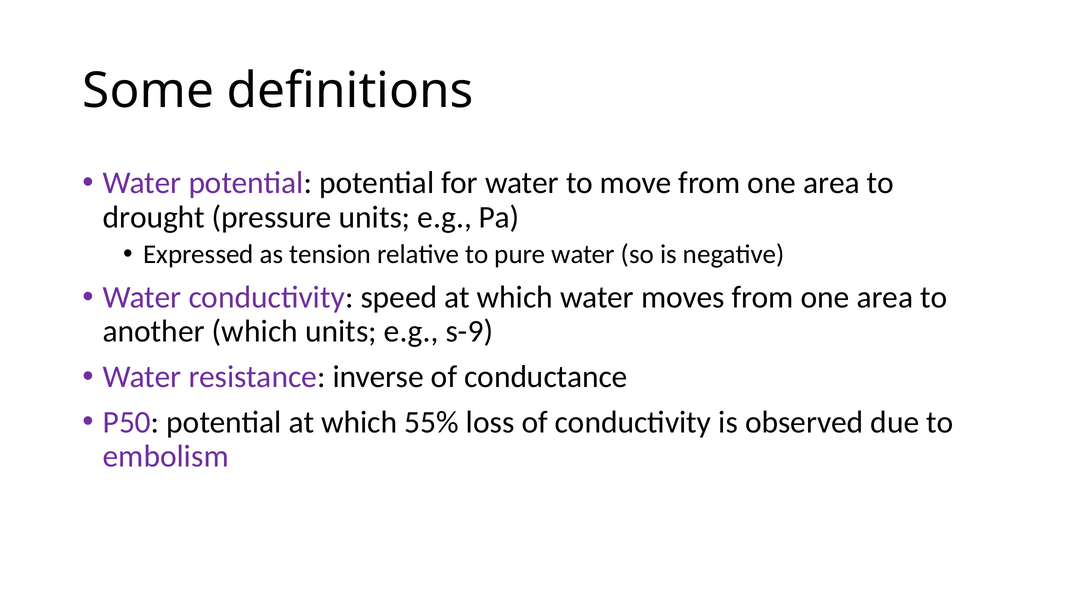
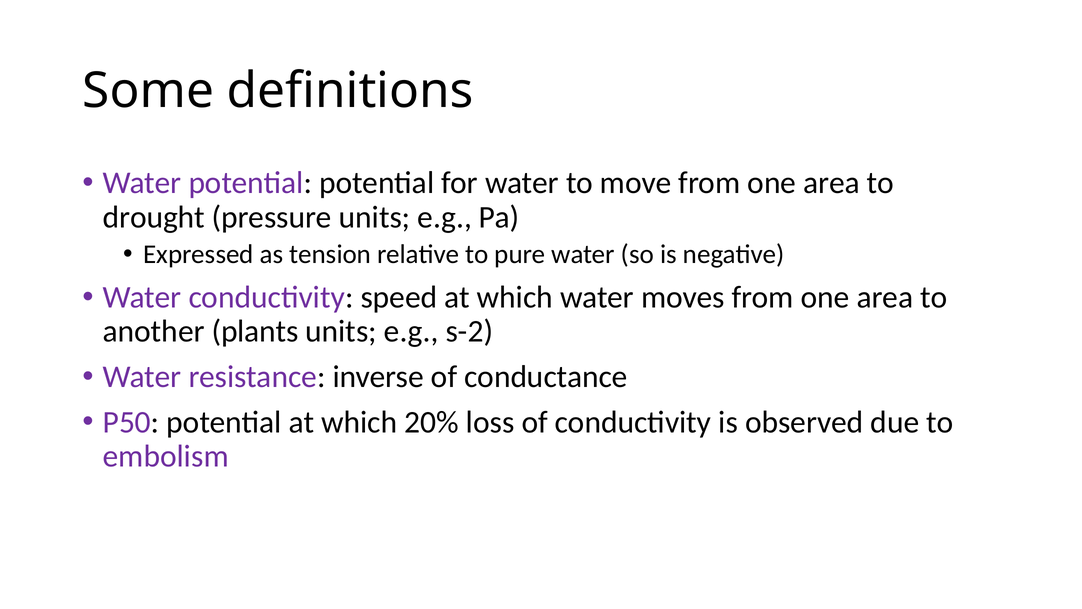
another which: which -> plants
s-9: s-9 -> s-2
55%: 55% -> 20%
